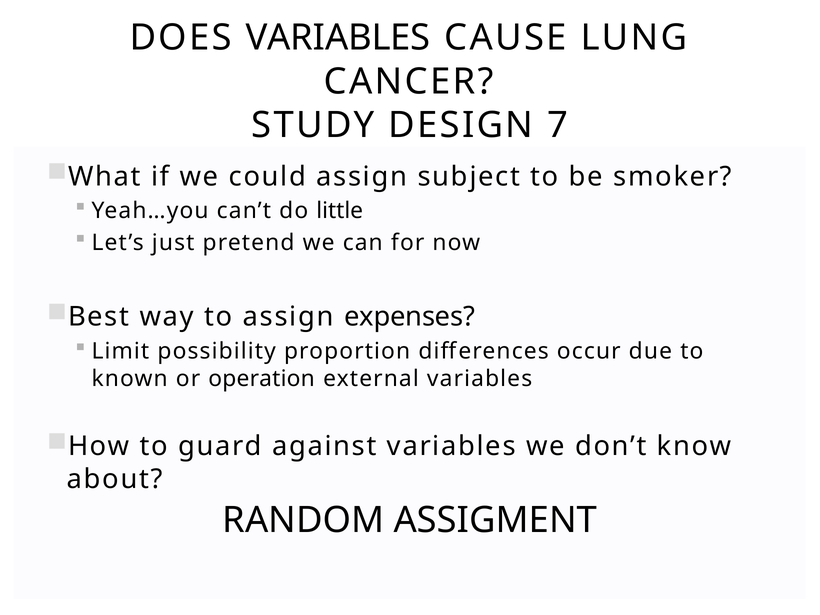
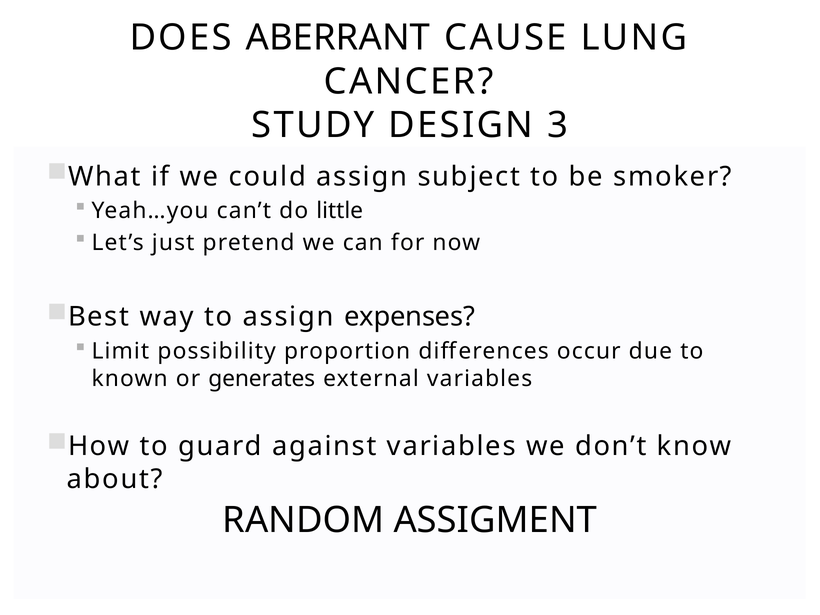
DOES VARIABLES: VARIABLES -> ABERRANT
7: 7 -> 3
operation: operation -> generates
